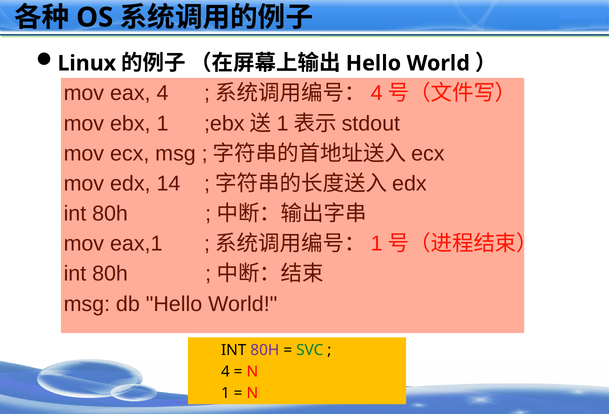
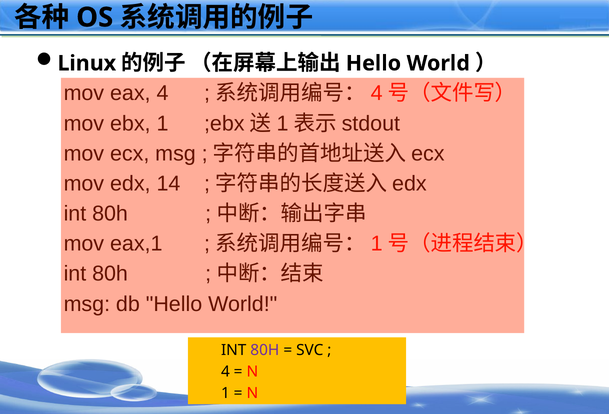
SVC colour: green -> black
